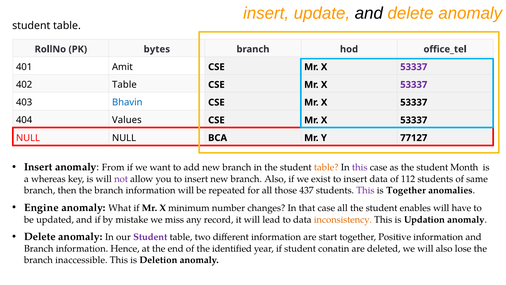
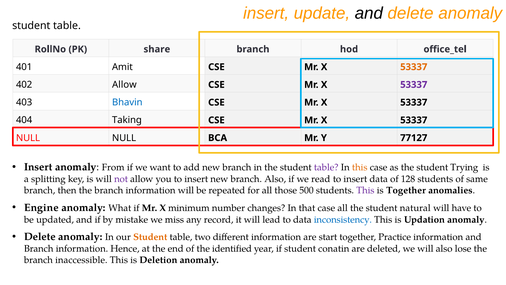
bytes: bytes -> share
53337 at (414, 67) colour: purple -> orange
402 Table: Table -> Allow
Values: Values -> Taking
table at (326, 167) colour: orange -> purple
this at (360, 167) colour: purple -> orange
Month: Month -> Trying
whereas: whereas -> splitting
exist: exist -> read
112: 112 -> 128
437: 437 -> 500
enables: enables -> natural
inconsistency colour: orange -> blue
Student at (150, 237) colour: purple -> orange
Positive: Positive -> Practice
